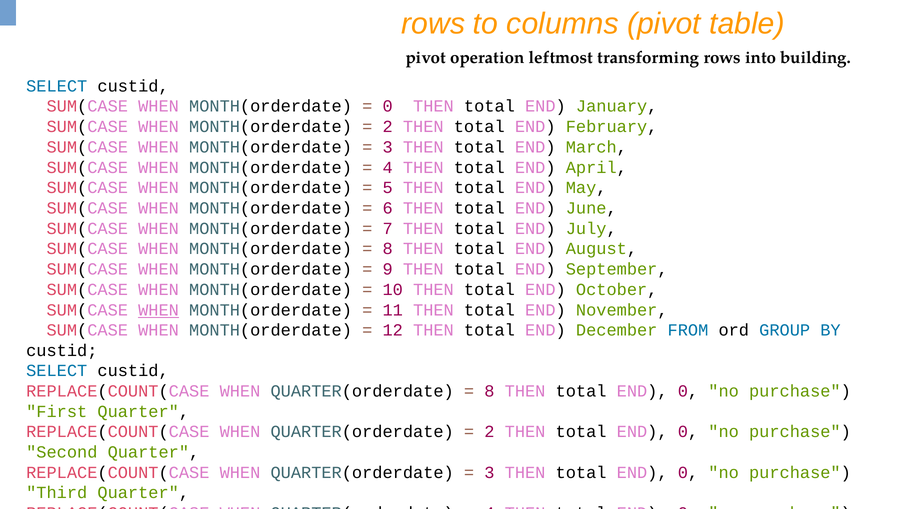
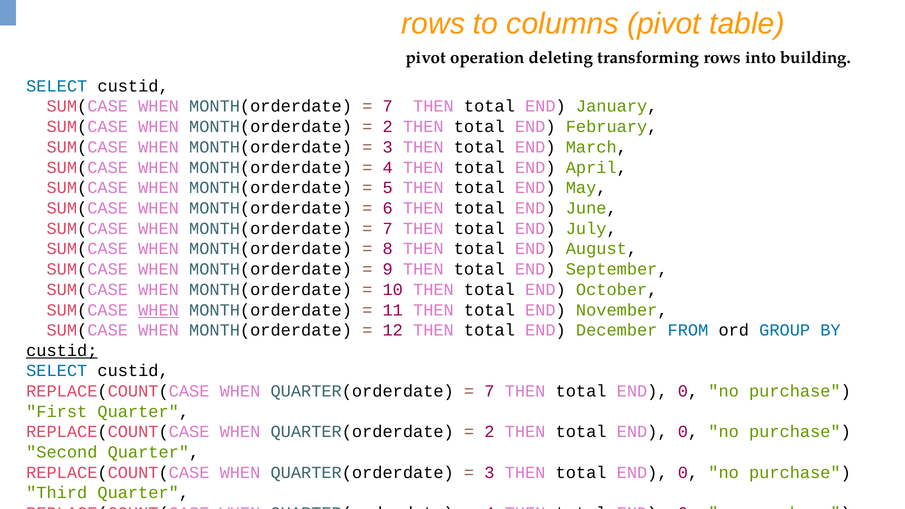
leftmost: leftmost -> deleting
0 at (388, 106): 0 -> 7
custid at (62, 351) underline: none -> present
8 at (489, 391): 8 -> 7
